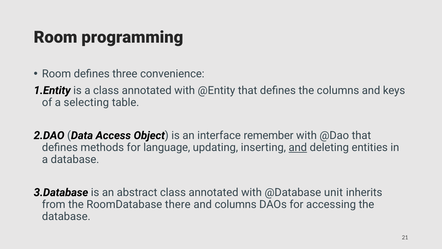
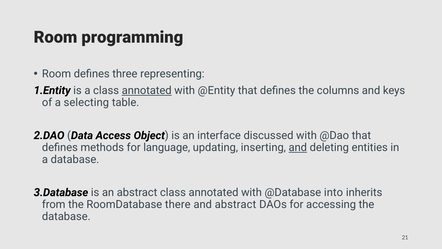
convenience: convenience -> representing
annotated at (147, 90) underline: none -> present
remember: remember -> discussed
unit: unit -> into
and columns: columns -> abstract
